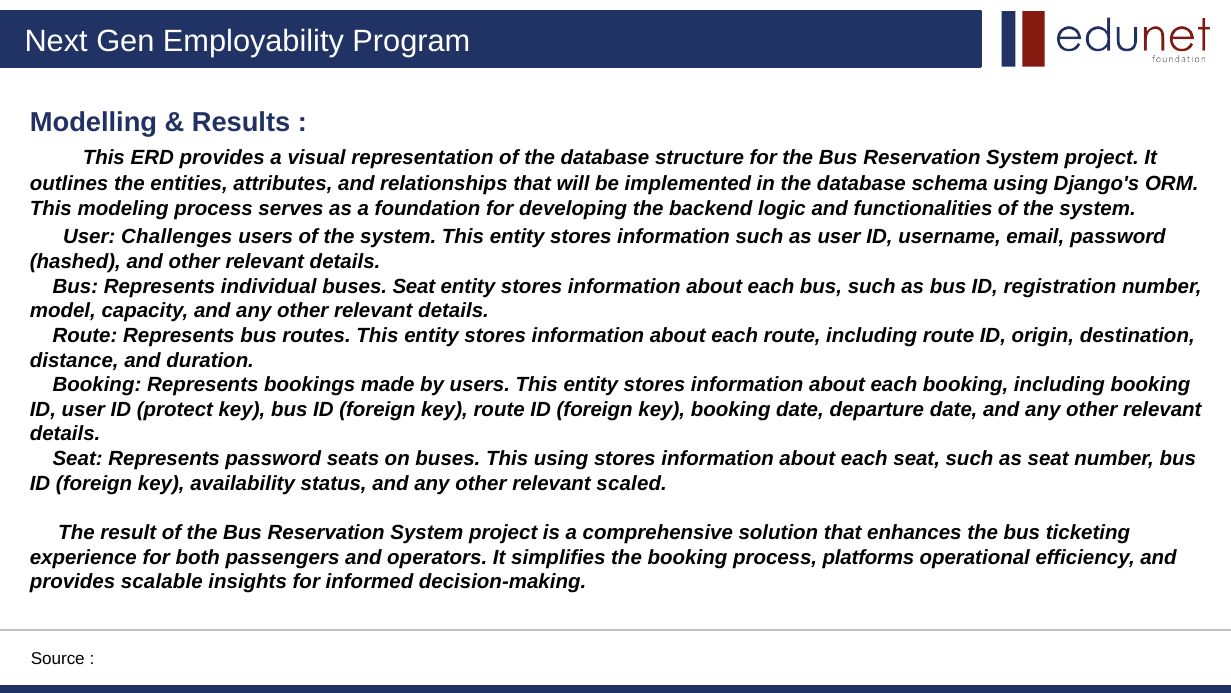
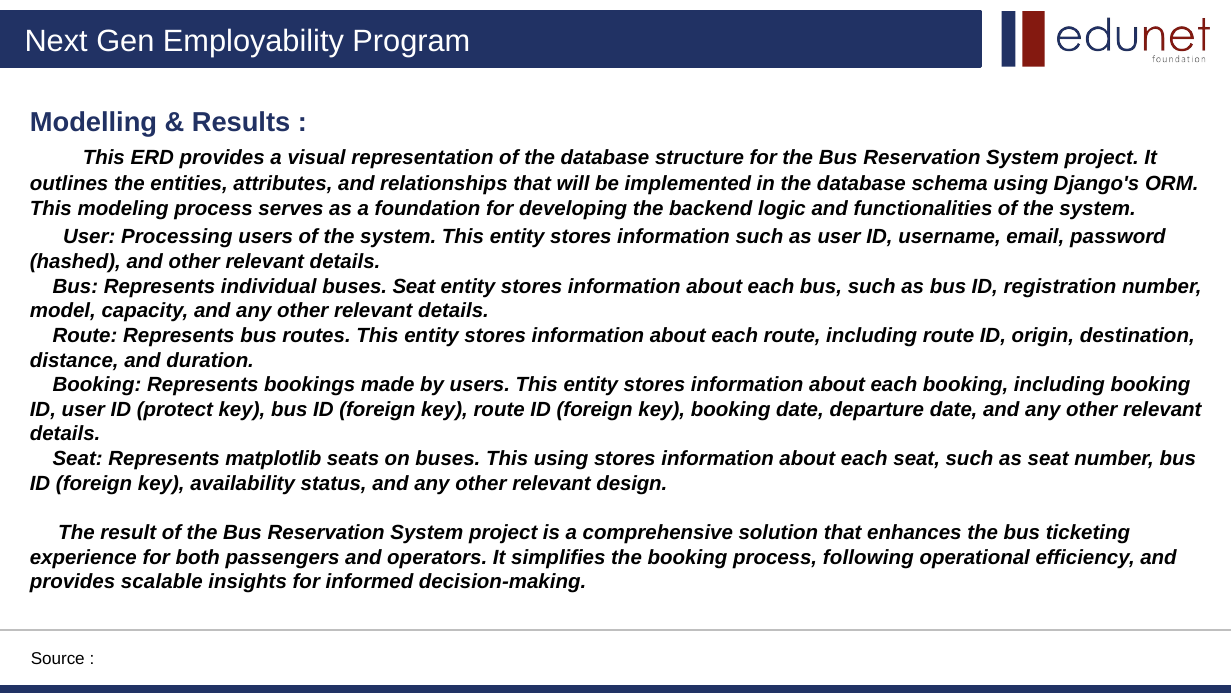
Challenges: Challenges -> Processing
Represents password: password -> matplotlib
scaled: scaled -> design
platforms: platforms -> following
